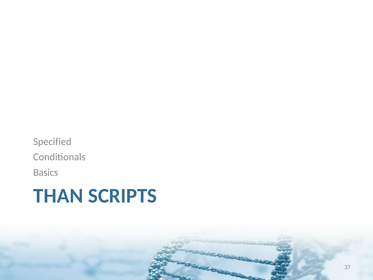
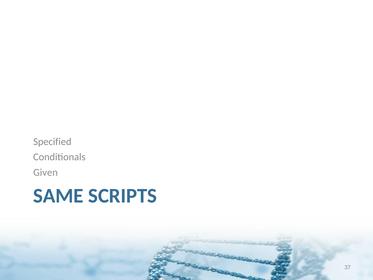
Basics: Basics -> Given
THAN: THAN -> SAME
